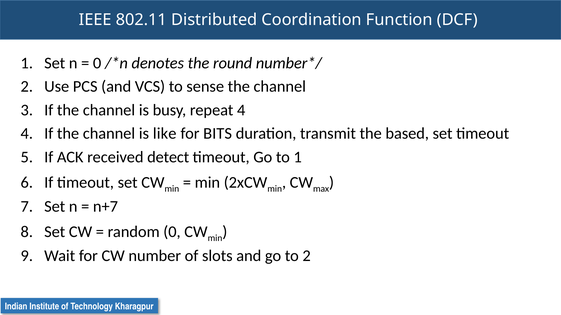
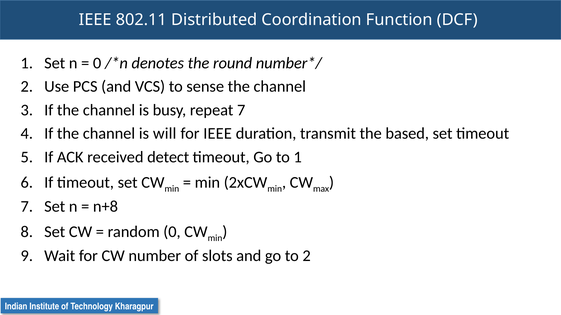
repeat 4: 4 -> 7
like: like -> will
for BITS: BITS -> IEEE
n+7: n+7 -> n+8
